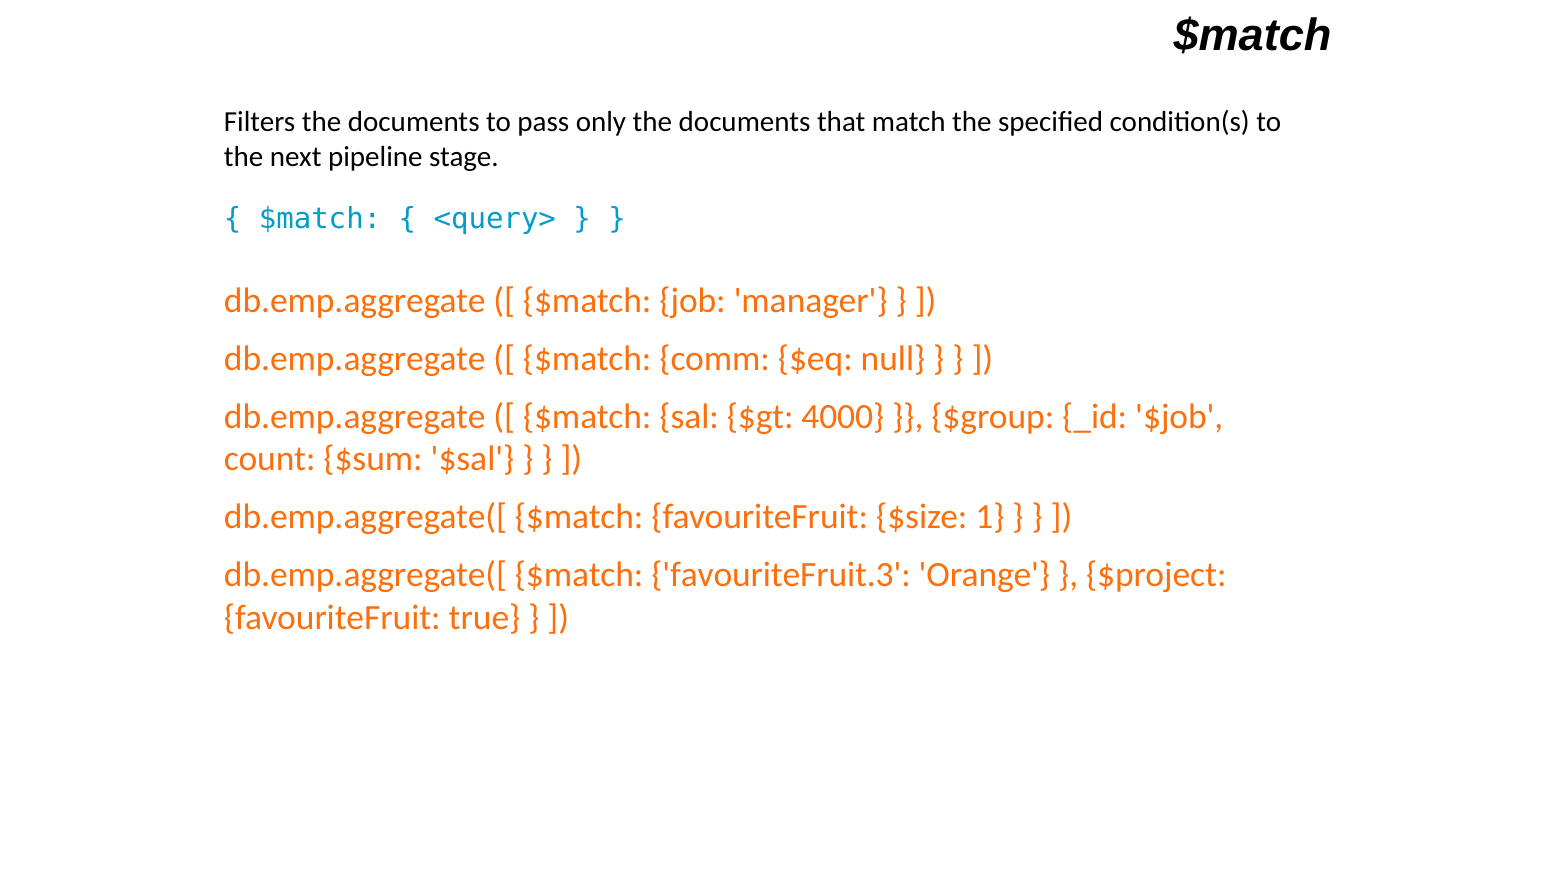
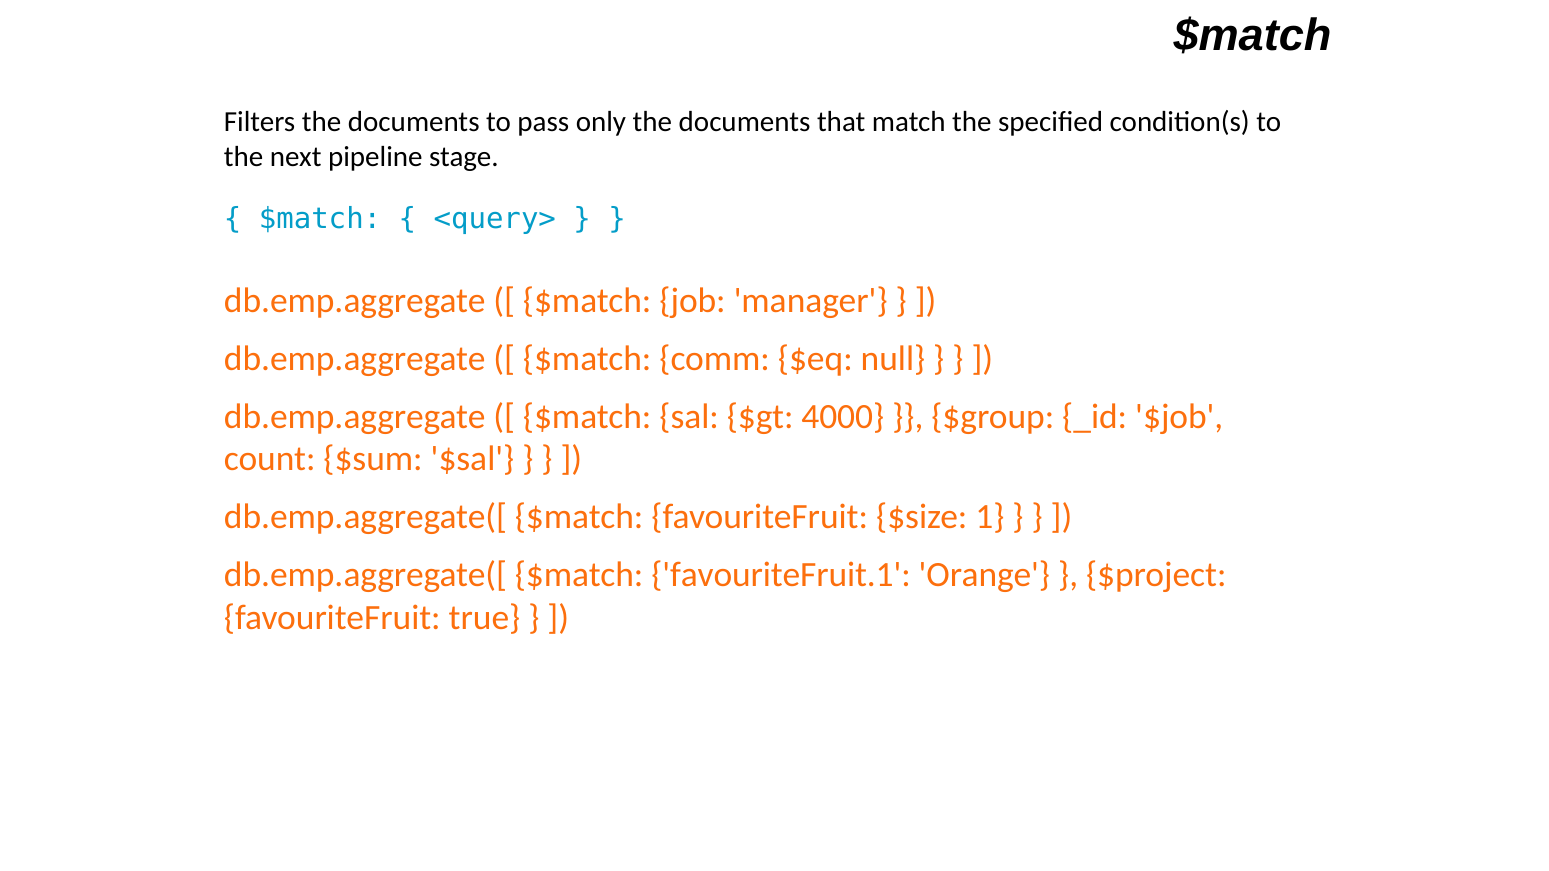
favouriteFruit.3: favouriteFruit.3 -> favouriteFruit.1
